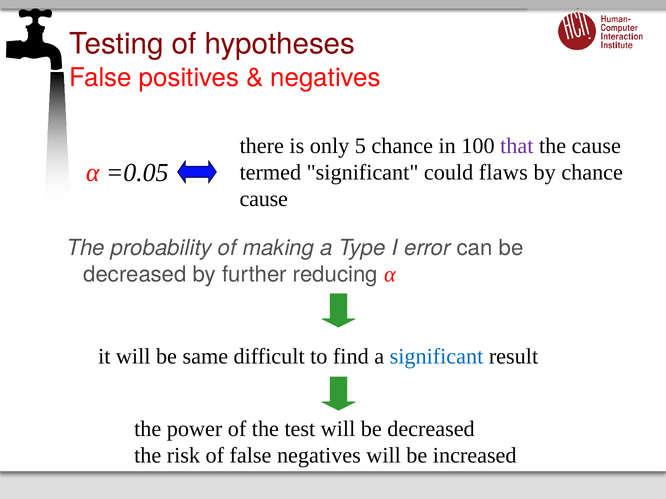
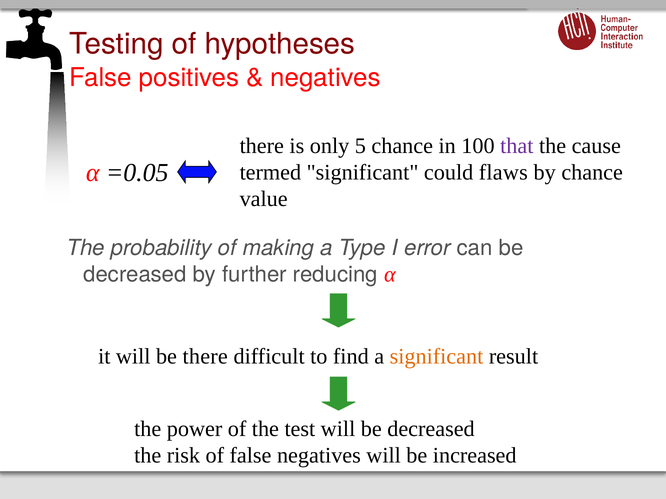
cause at (264, 199): cause -> value
be same: same -> there
significant at (436, 357) colour: blue -> orange
